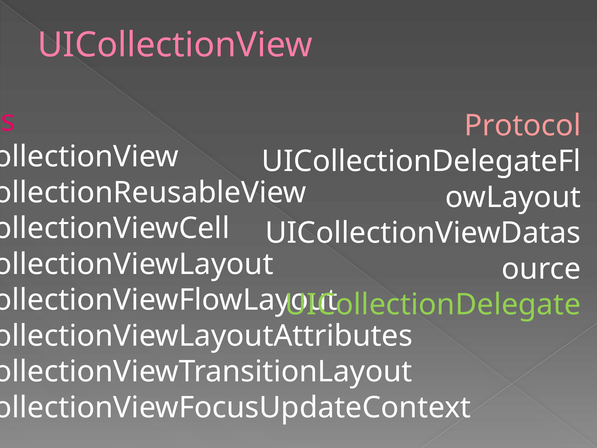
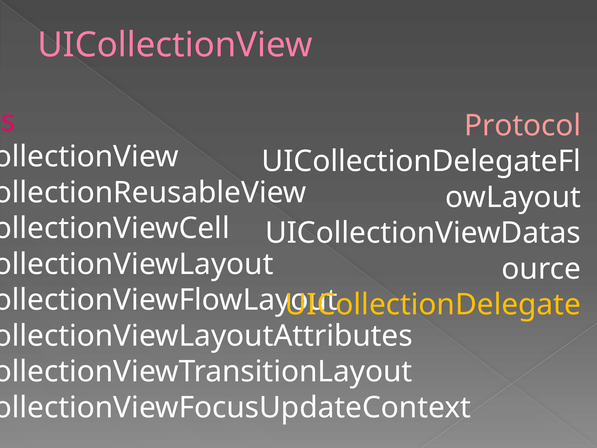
UICollectionDelegate colour: light green -> yellow
